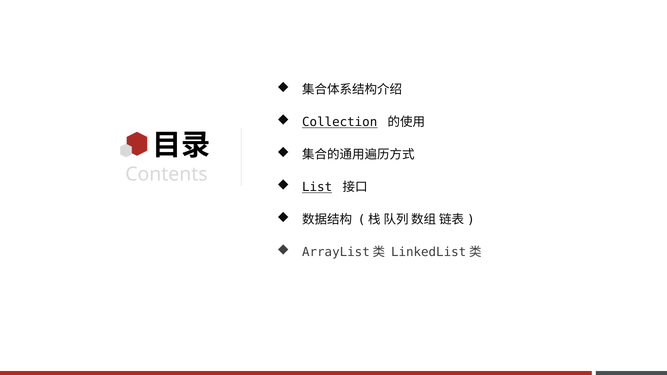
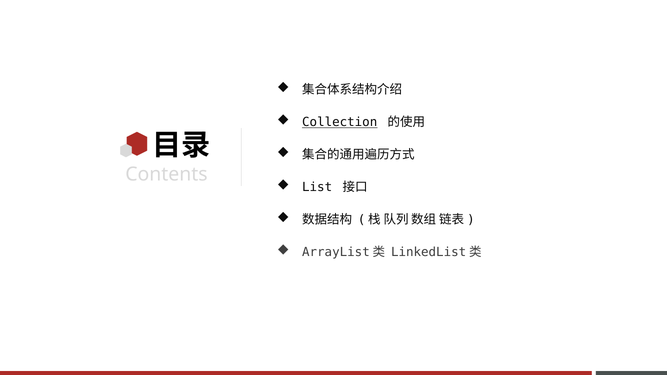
List underline: present -> none
